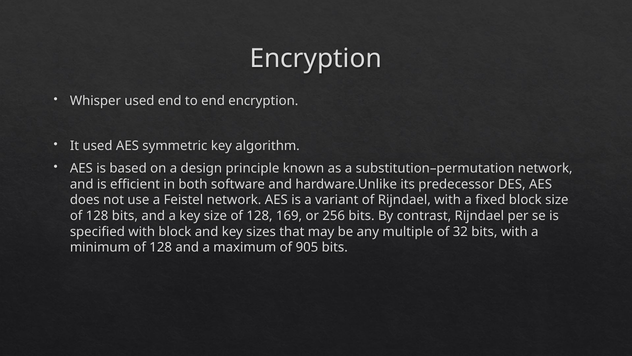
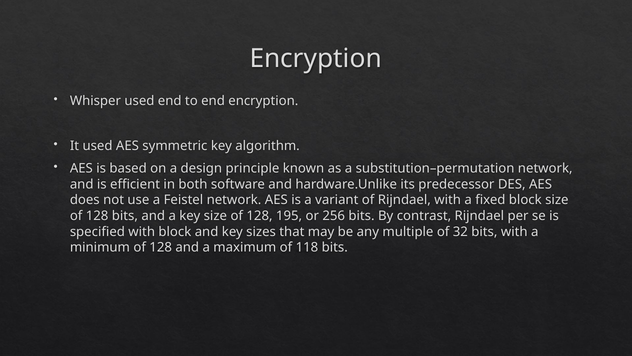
169: 169 -> 195
905: 905 -> 118
